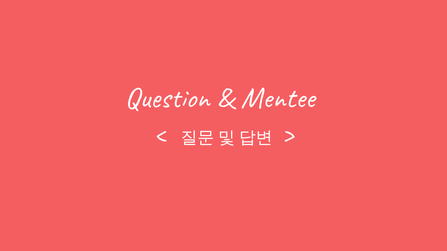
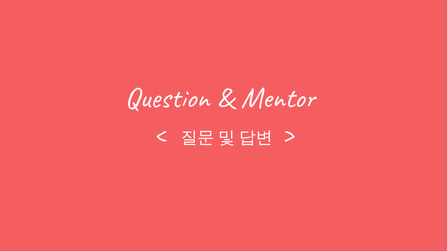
Mentee: Mentee -> Mentor
